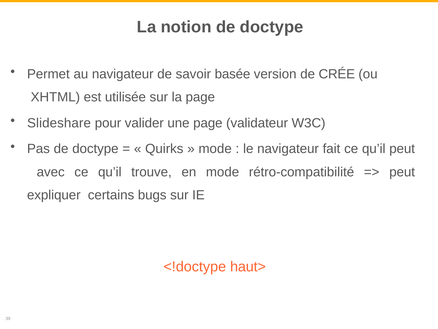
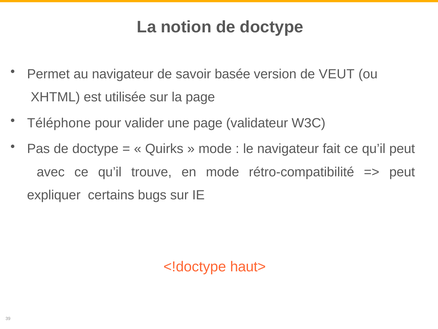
CRÉE: CRÉE -> VEUT
Slideshare: Slideshare -> Téléphone
